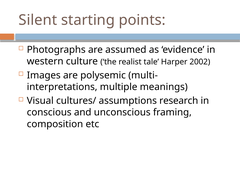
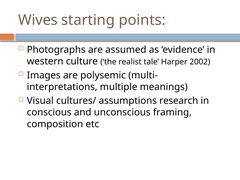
Silent: Silent -> Wives
